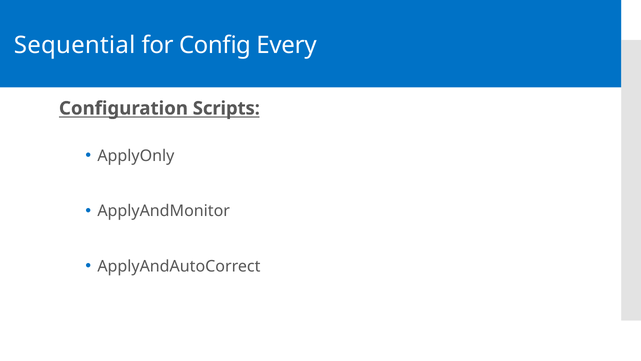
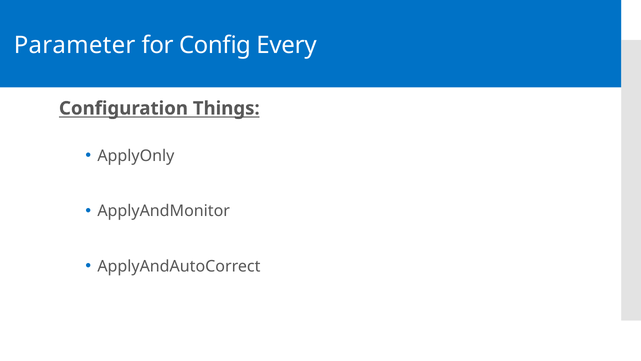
Sequential: Sequential -> Parameter
Scripts: Scripts -> Things
